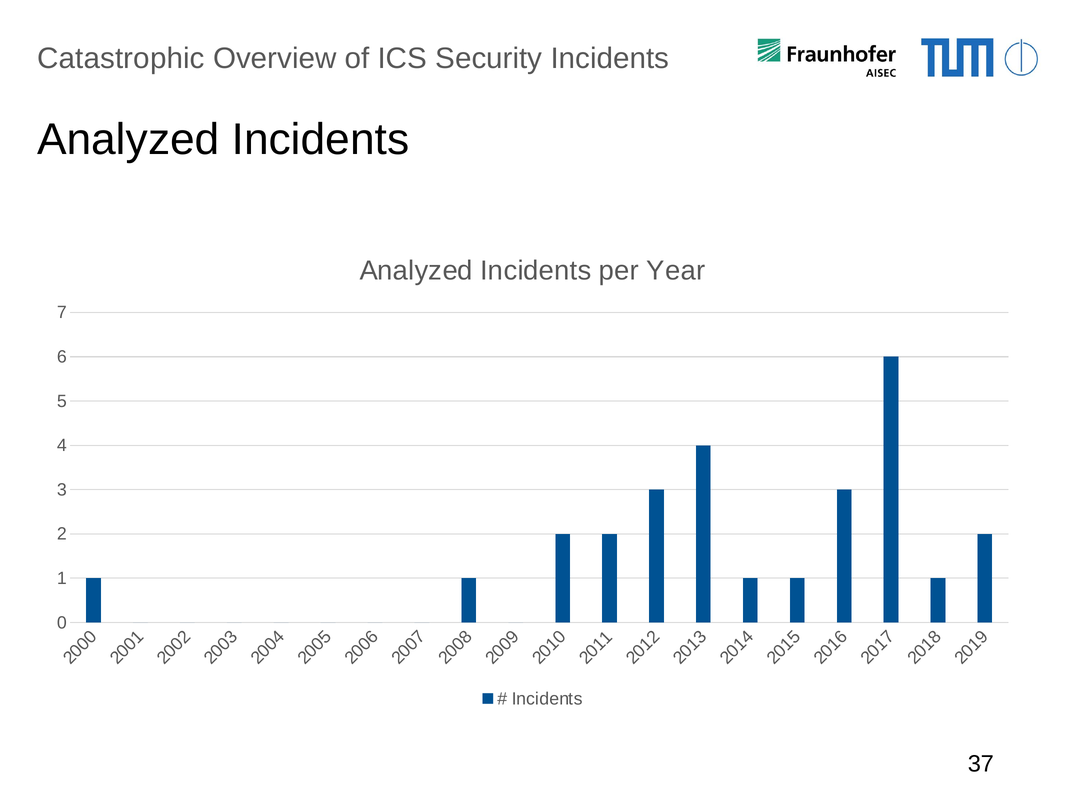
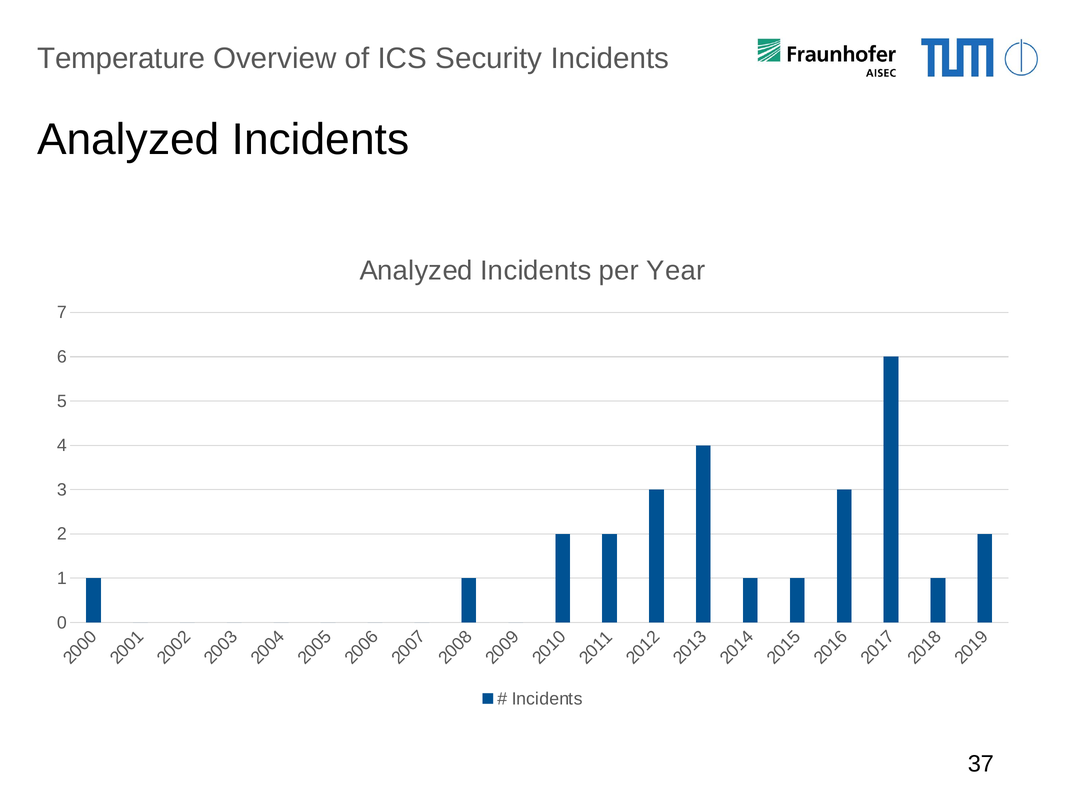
Catastrophic: Catastrophic -> Temperature
